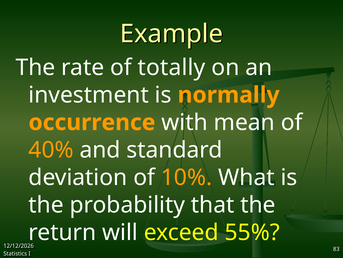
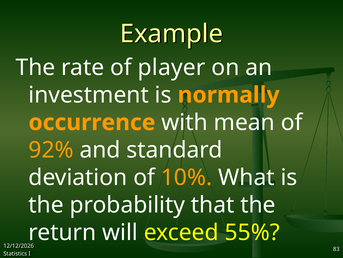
totally: totally -> player
40%: 40% -> 92%
